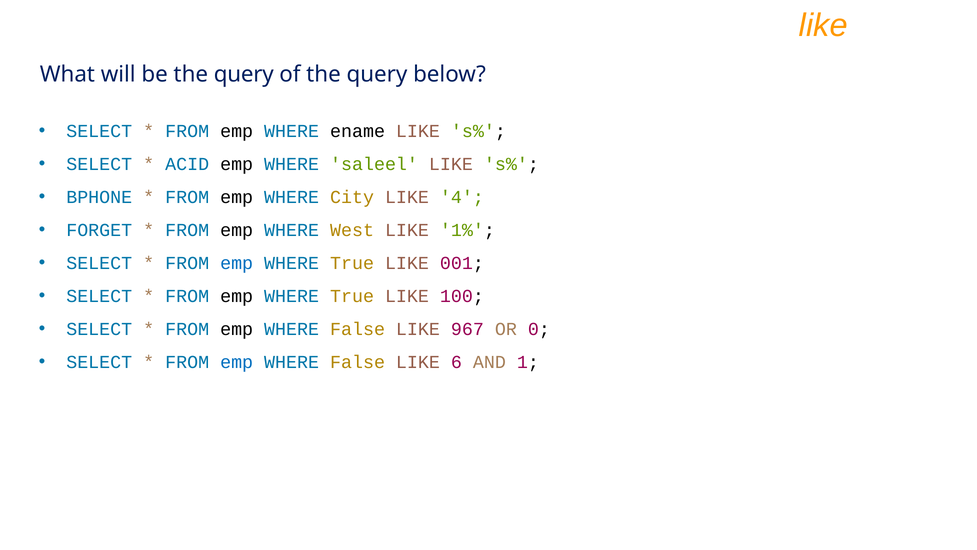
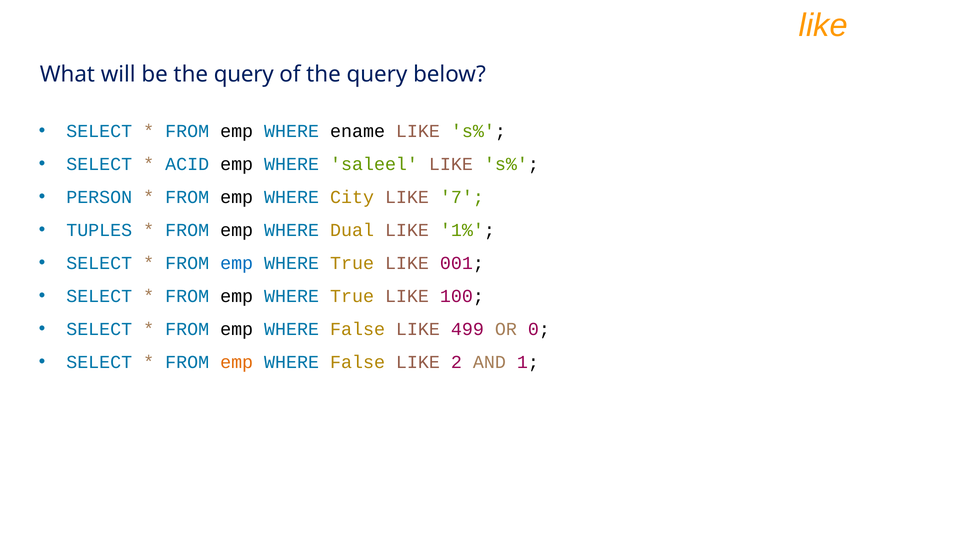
BPHONE: BPHONE -> PERSON
4: 4 -> 7
FORGET: FORGET -> TUPLES
West: West -> Dual
967: 967 -> 499
emp at (237, 362) colour: blue -> orange
6: 6 -> 2
